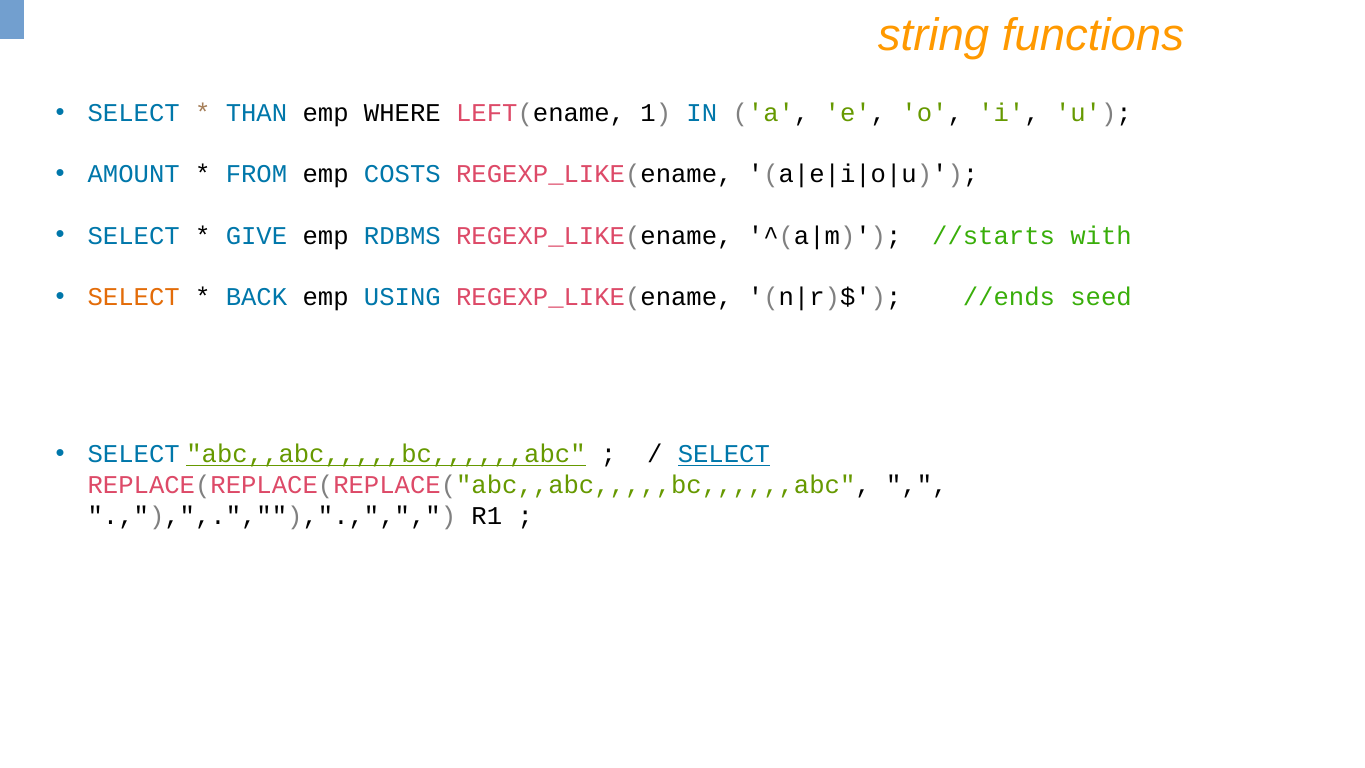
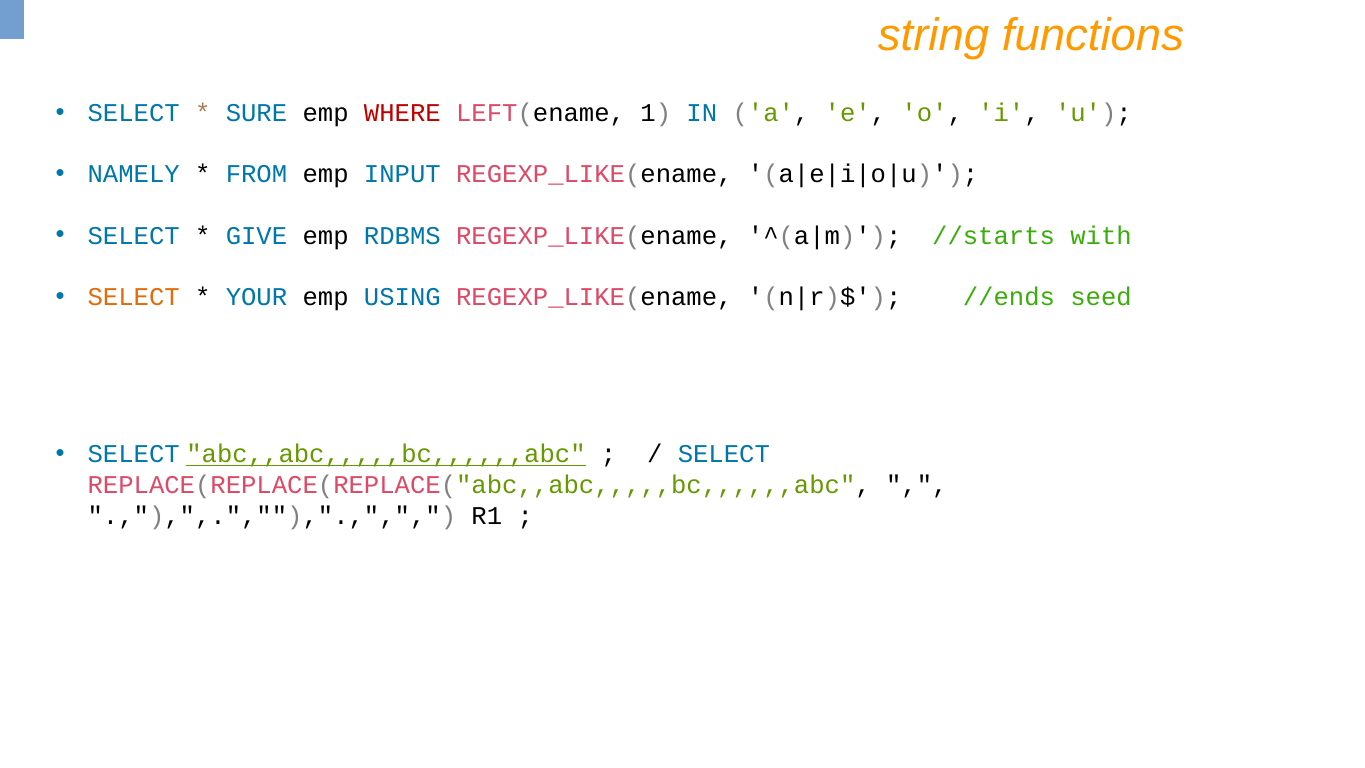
THAN: THAN -> SURE
WHERE colour: black -> red
AMOUNT: AMOUNT -> NAMELY
COSTS: COSTS -> INPUT
BACK: BACK -> YOUR
SELECT at (724, 454) underline: present -> none
